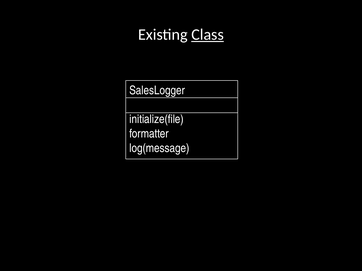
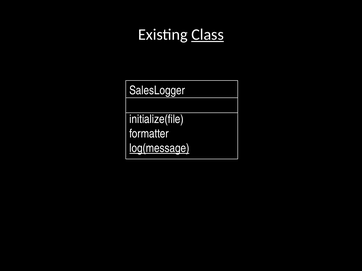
log(message underline: none -> present
